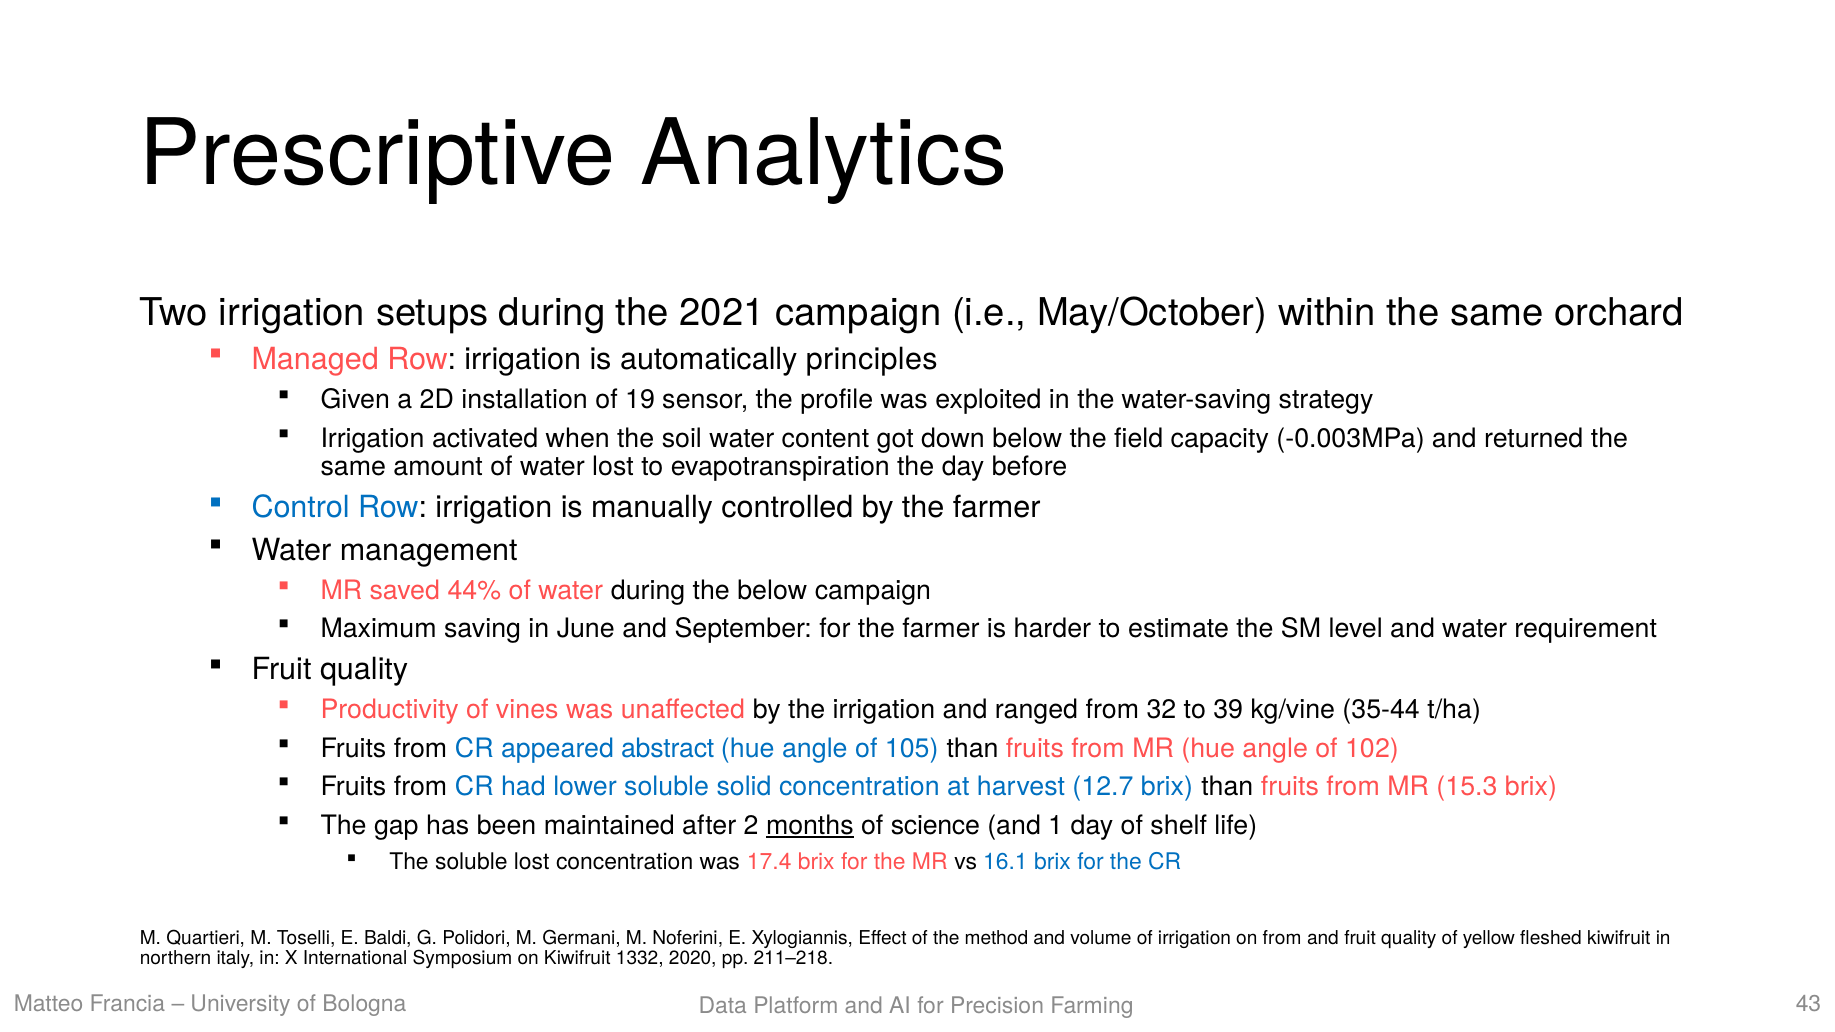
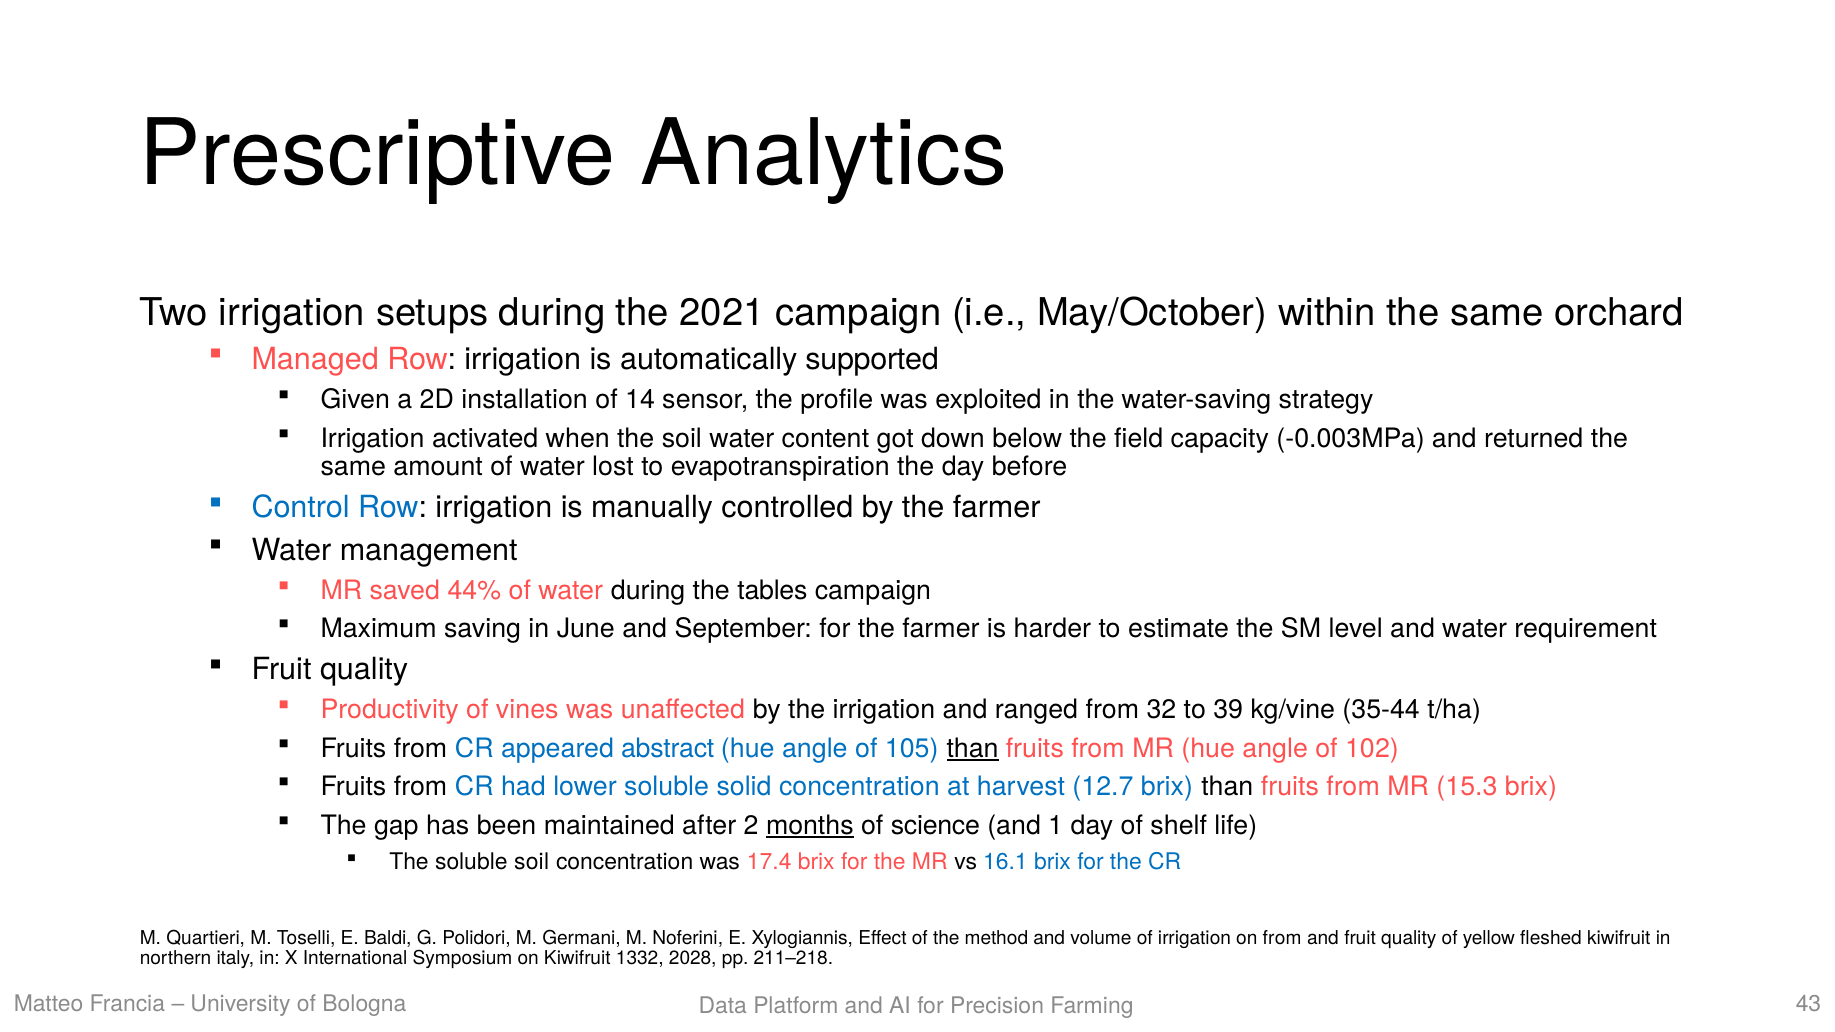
principles: principles -> supported
19: 19 -> 14
the below: below -> tables
than at (973, 749) underline: none -> present
soluble lost: lost -> soil
2020: 2020 -> 2028
